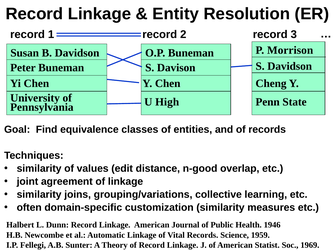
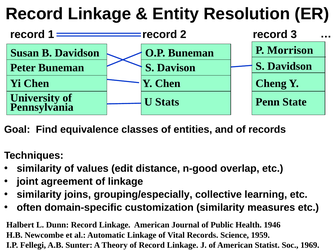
High: High -> Stats
grouping/variations: grouping/variations -> grouping/especially
